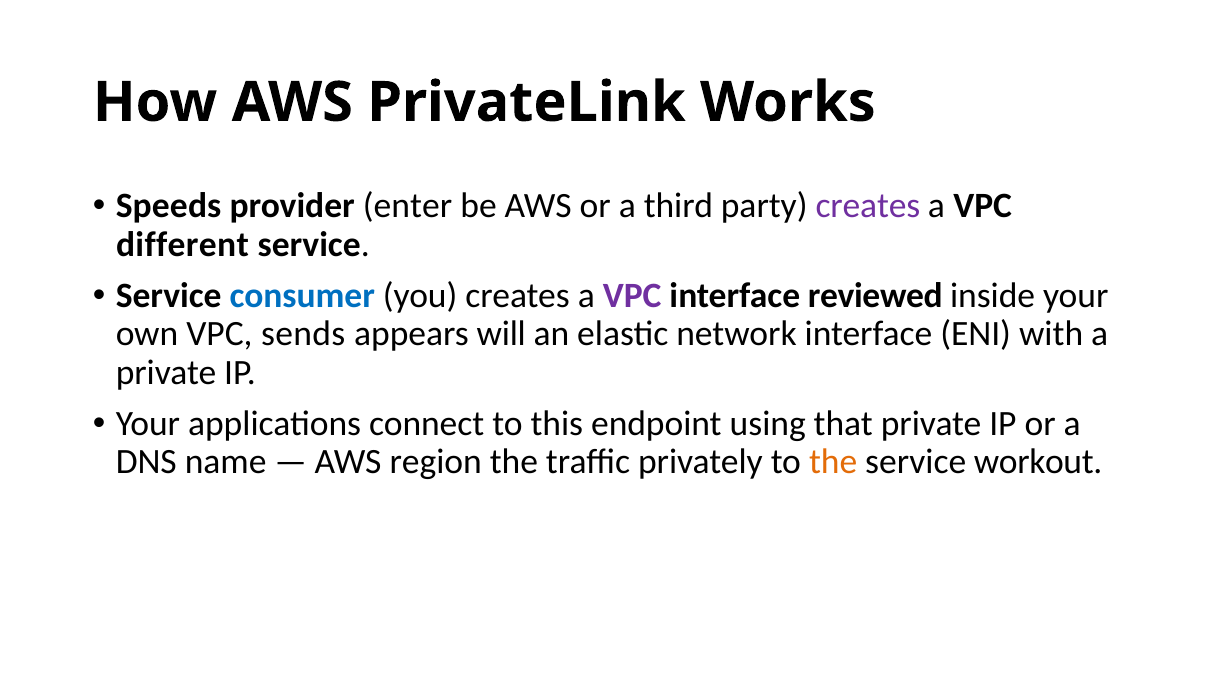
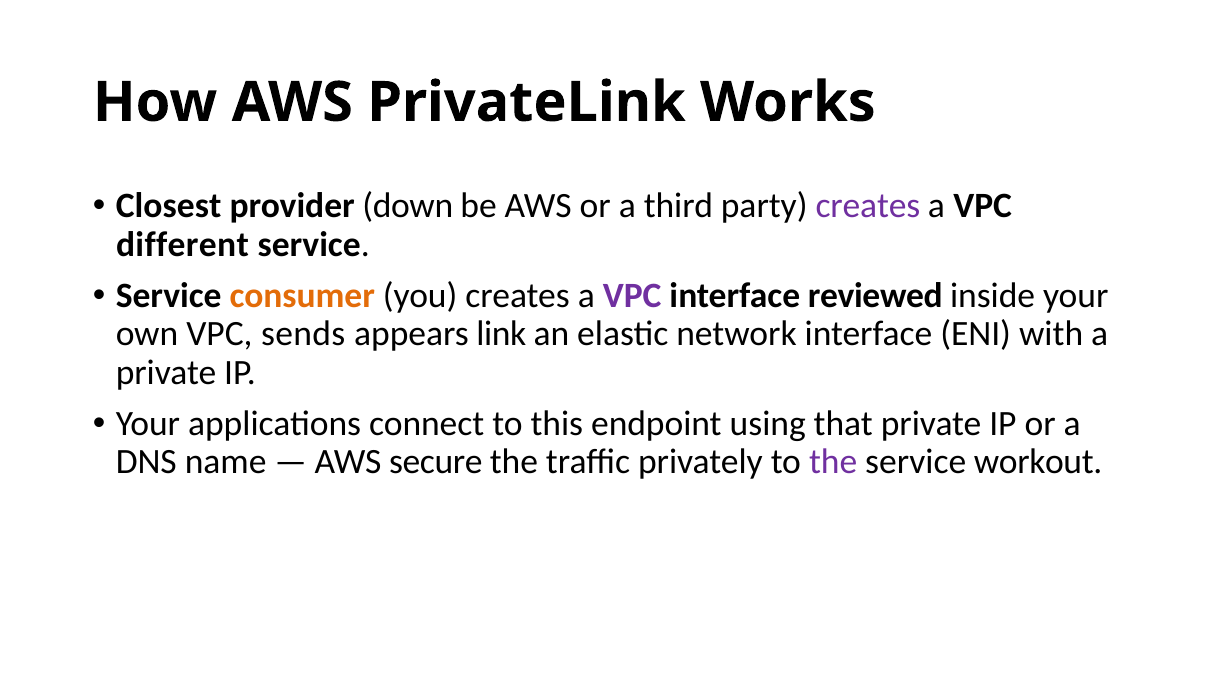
Speeds: Speeds -> Closest
enter: enter -> down
consumer colour: blue -> orange
will: will -> link
region: region -> secure
the at (833, 462) colour: orange -> purple
